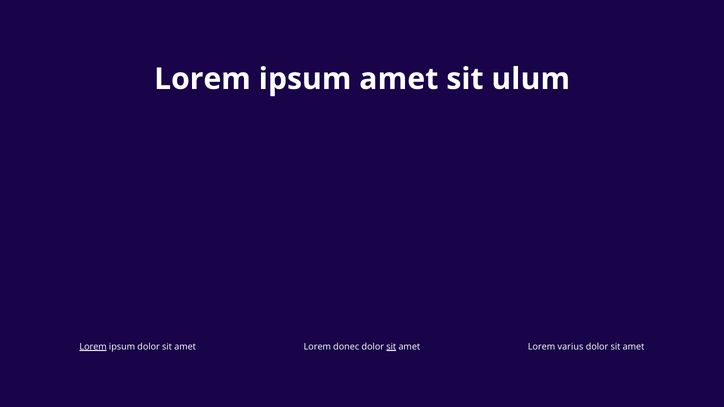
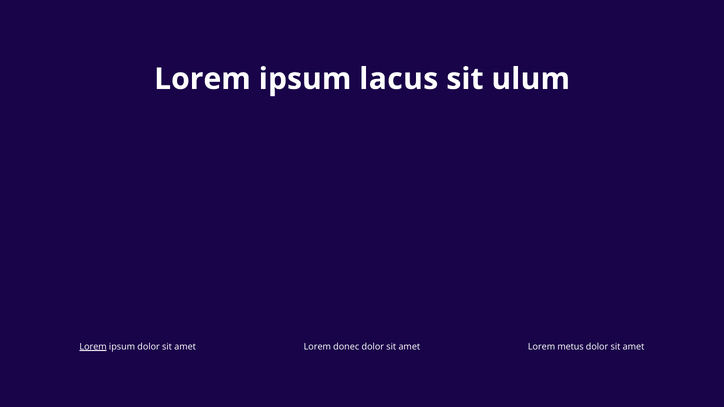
ipsum amet: amet -> lacus
sit at (391, 347) underline: present -> none
varius: varius -> metus
